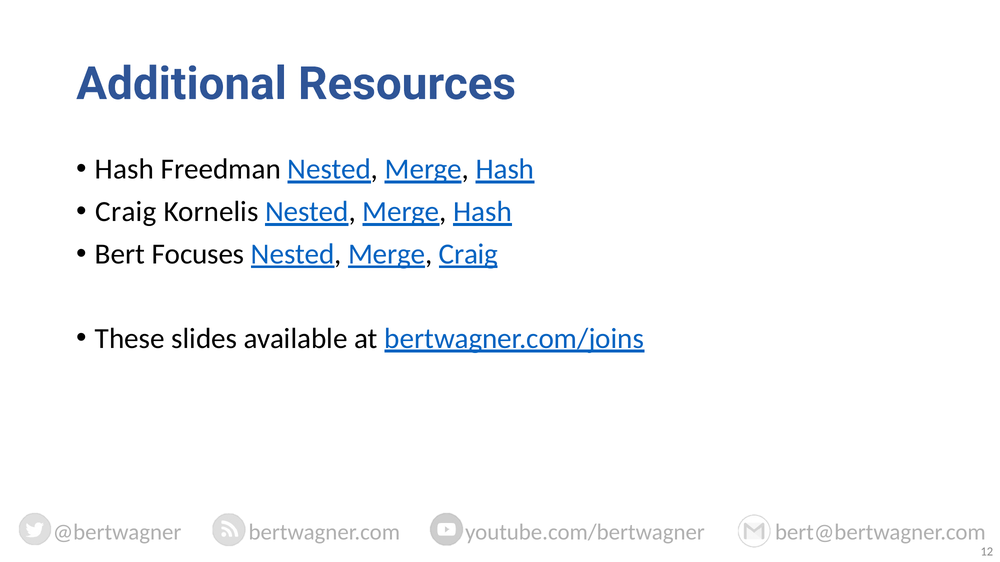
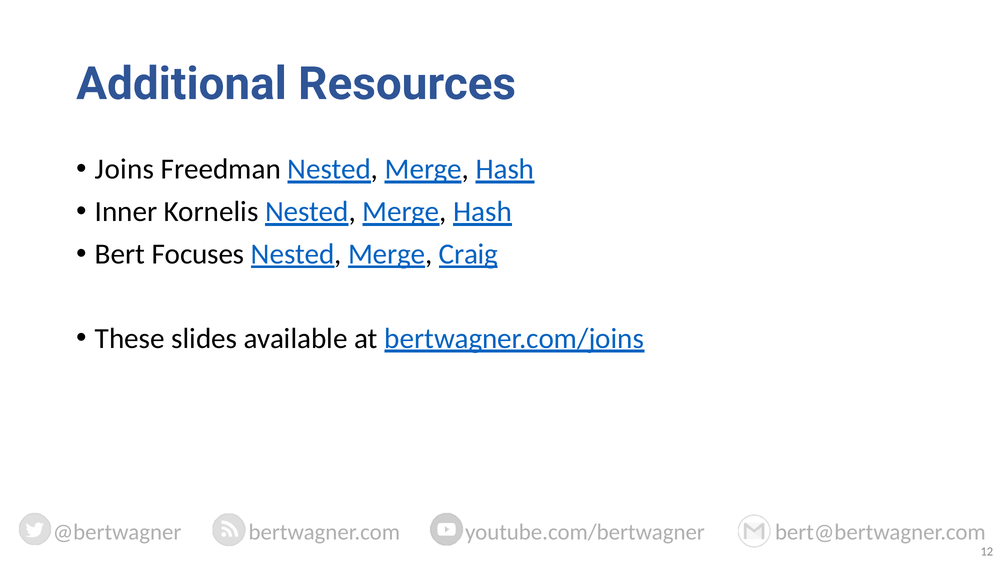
Hash at (125, 170): Hash -> Joins
Craig at (126, 212): Craig -> Inner
